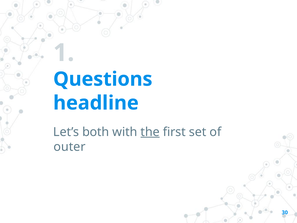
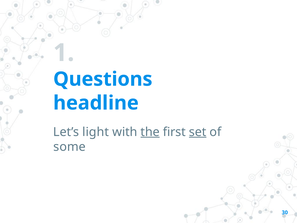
both: both -> light
set underline: none -> present
outer: outer -> some
